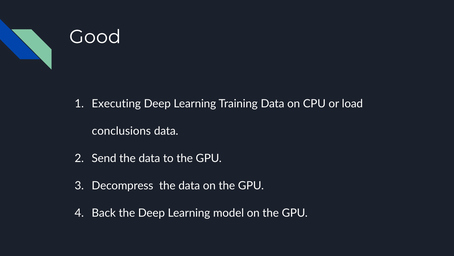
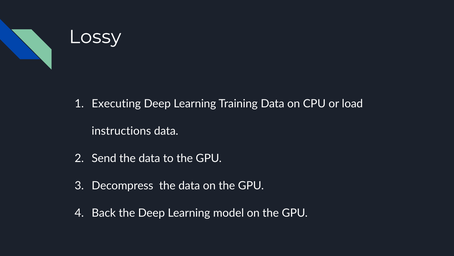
Good: Good -> Lossy
conclusions: conclusions -> instructions
